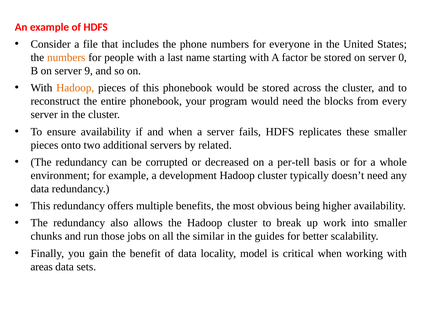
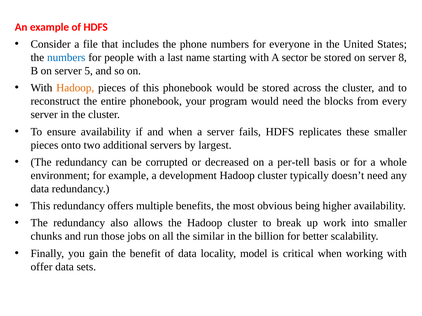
numbers at (66, 58) colour: orange -> blue
factor: factor -> sector
0: 0 -> 8
9: 9 -> 5
related: related -> largest
guides: guides -> billion
areas: areas -> offer
